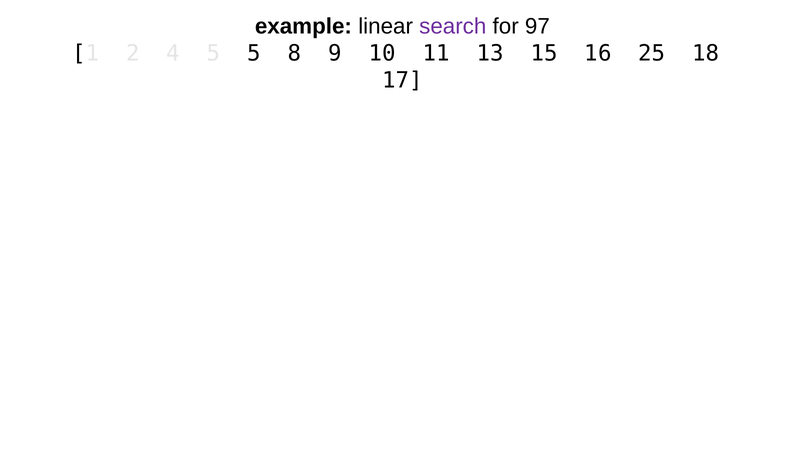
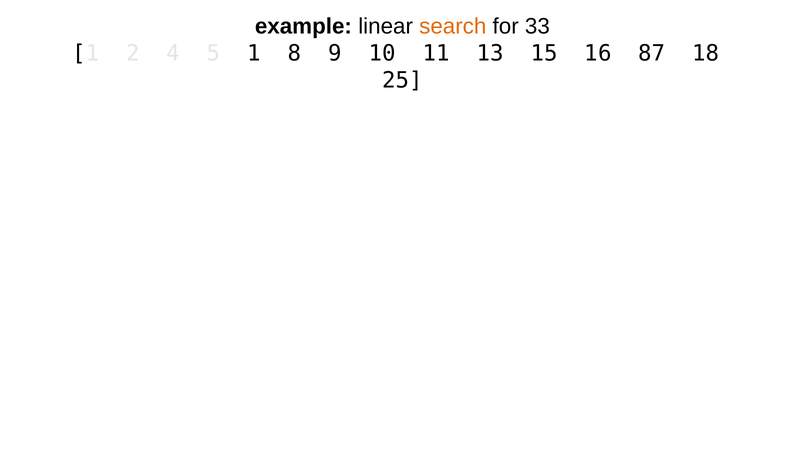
search colour: purple -> orange
97: 97 -> 33
5 5: 5 -> 1
25: 25 -> 87
17: 17 -> 25
